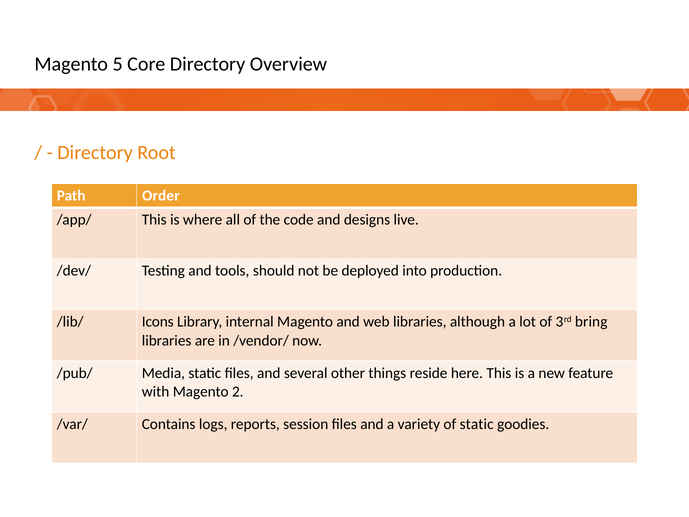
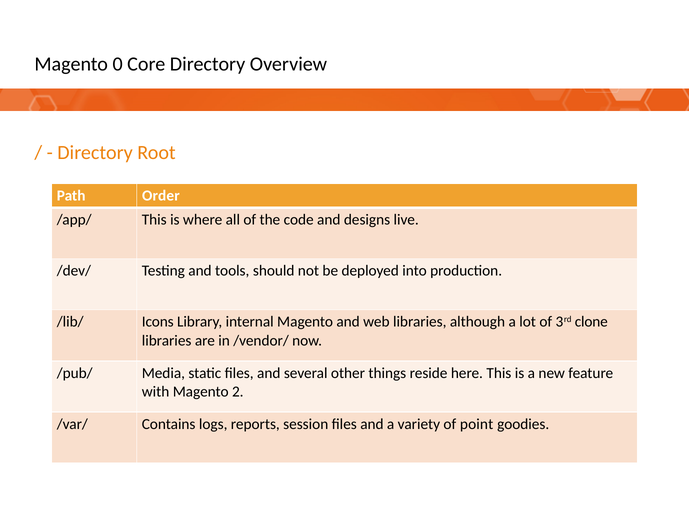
5: 5 -> 0
bring: bring -> clone
of static: static -> point
